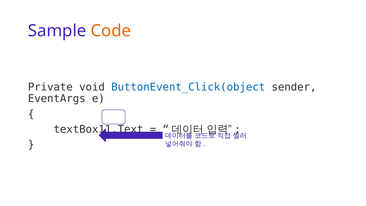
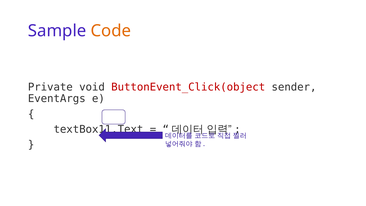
ButtonEvent_Click(object colour: blue -> red
